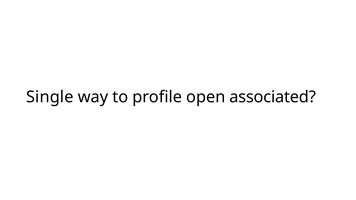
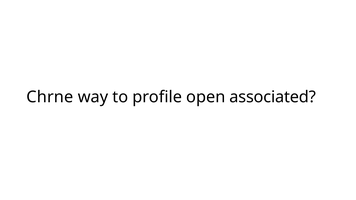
Single: Single -> Chrne
